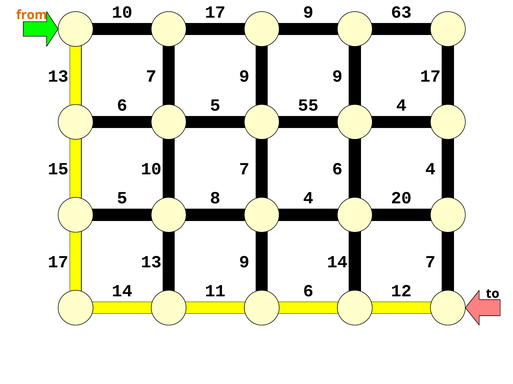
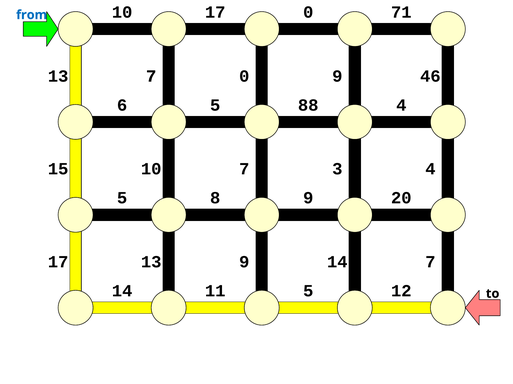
10 9: 9 -> 0
63: 63 -> 71
from colour: orange -> blue
9 at (244, 76): 9 -> 0
17 at (430, 76): 17 -> 46
55: 55 -> 88
10 6: 6 -> 3
8 4: 4 -> 9
11 6: 6 -> 5
